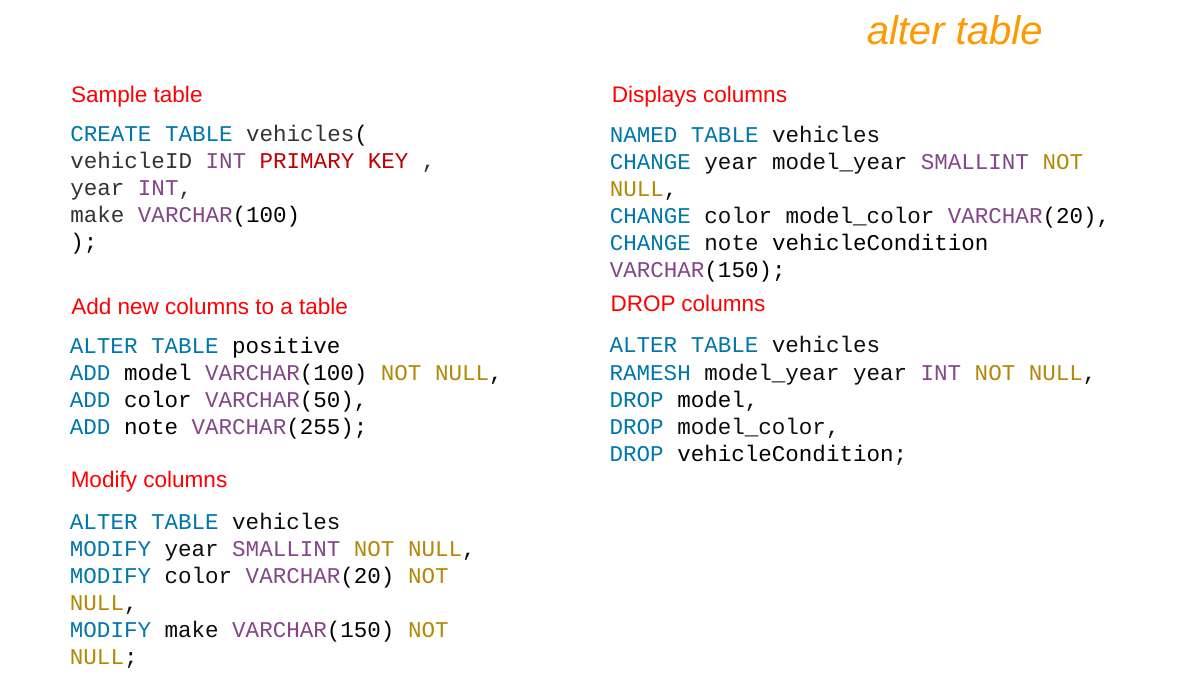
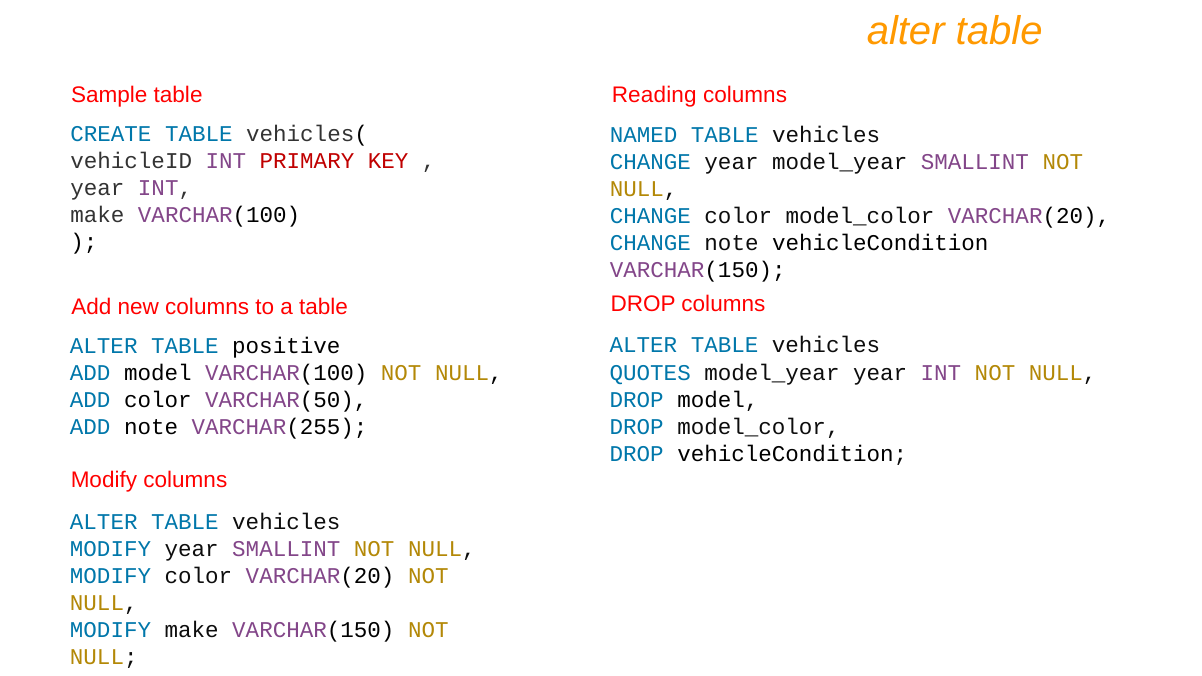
Displays: Displays -> Reading
RAMESH: RAMESH -> QUOTES
